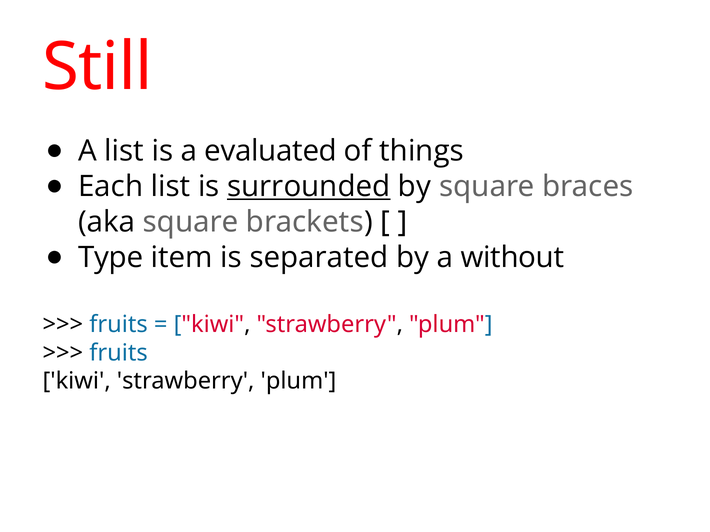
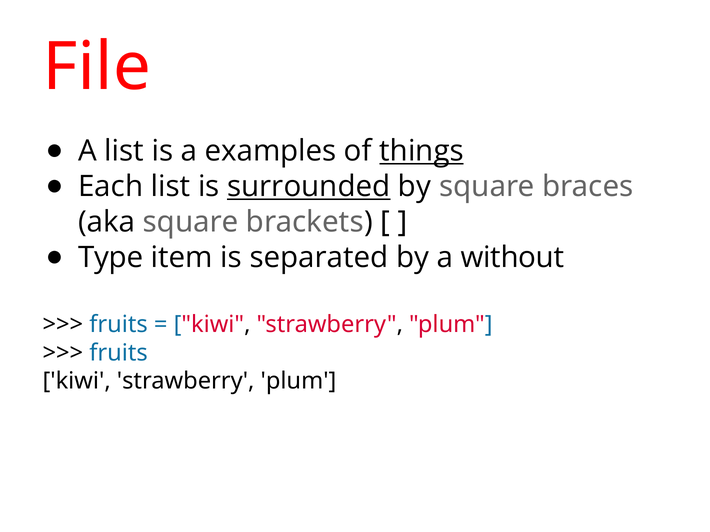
Still: Still -> File
evaluated: evaluated -> examples
things underline: none -> present
